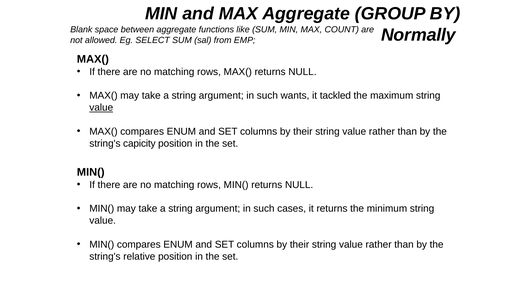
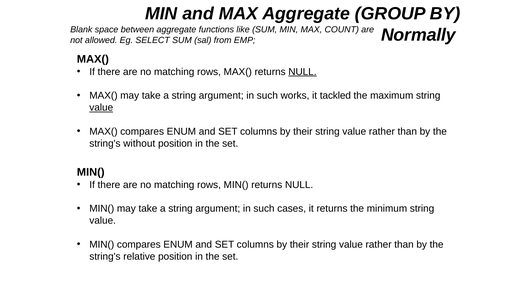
NULL at (302, 72) underline: none -> present
wants: wants -> works
capicity: capicity -> without
